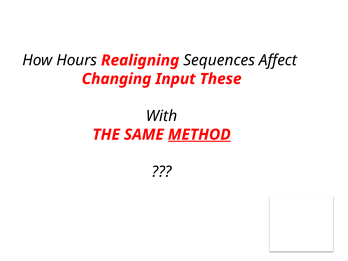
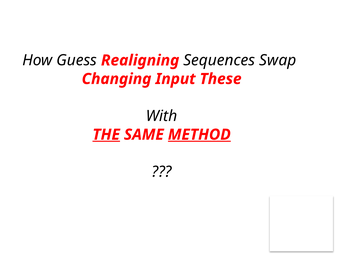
Hours: Hours -> Guess
Affect: Affect -> Swap
THE underline: none -> present
